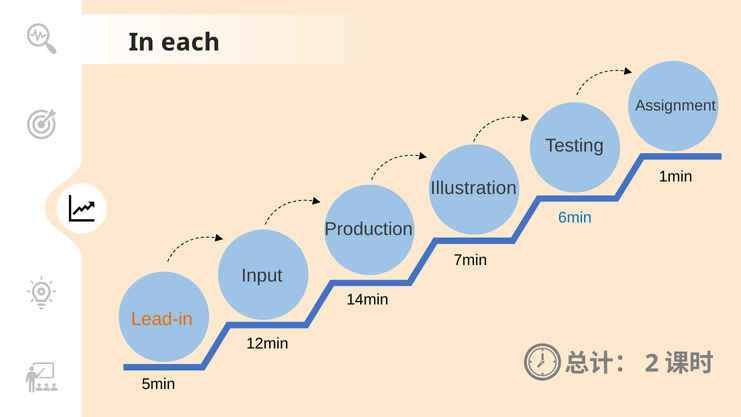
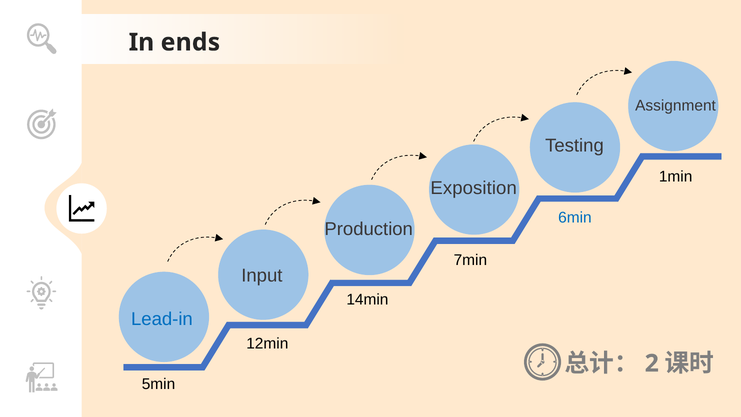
each: each -> ends
Illustration: Illustration -> Exposition
Lead-in colour: orange -> blue
